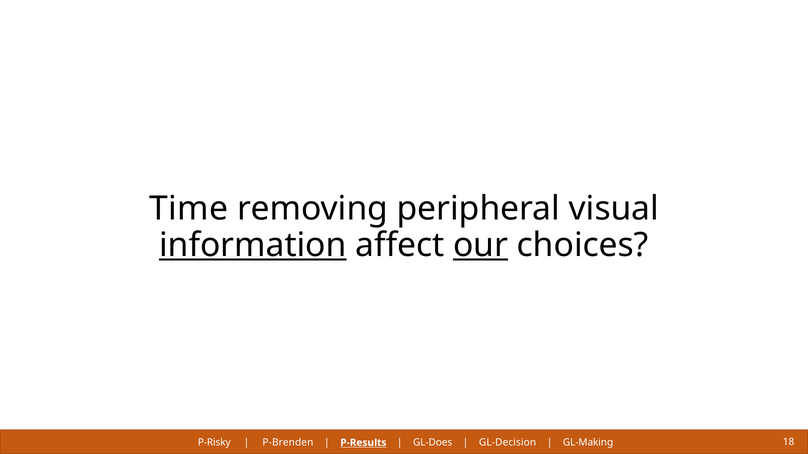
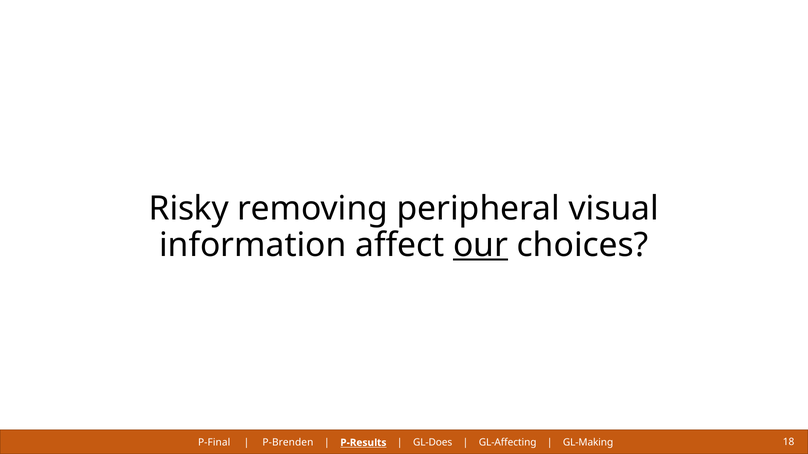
Time: Time -> Risky
information underline: present -> none
P-Risky: P-Risky -> P-Final
GL-Decision: GL-Decision -> GL-Affecting
